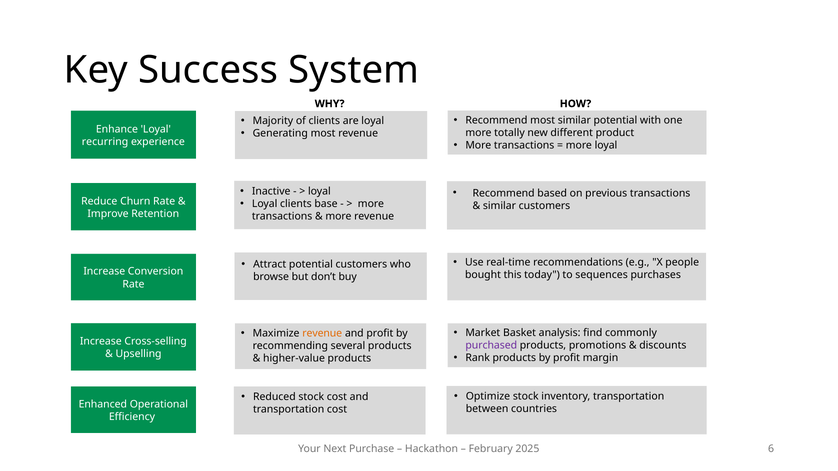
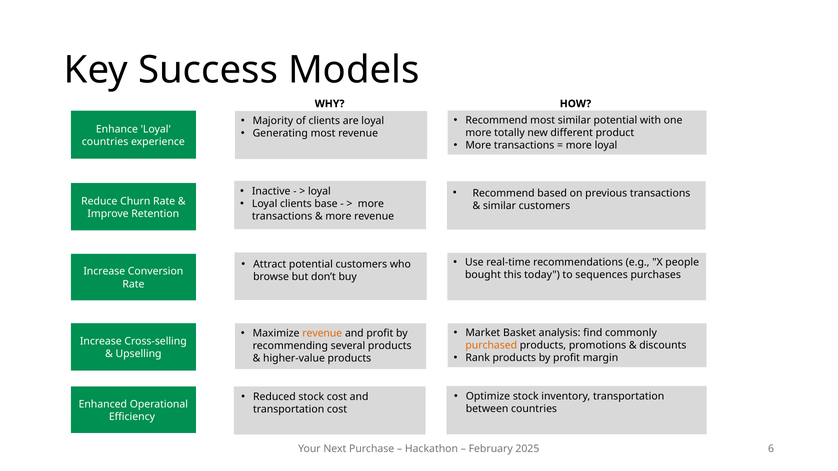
System: System -> Models
recurring at (105, 142): recurring -> countries
purchased colour: purple -> orange
